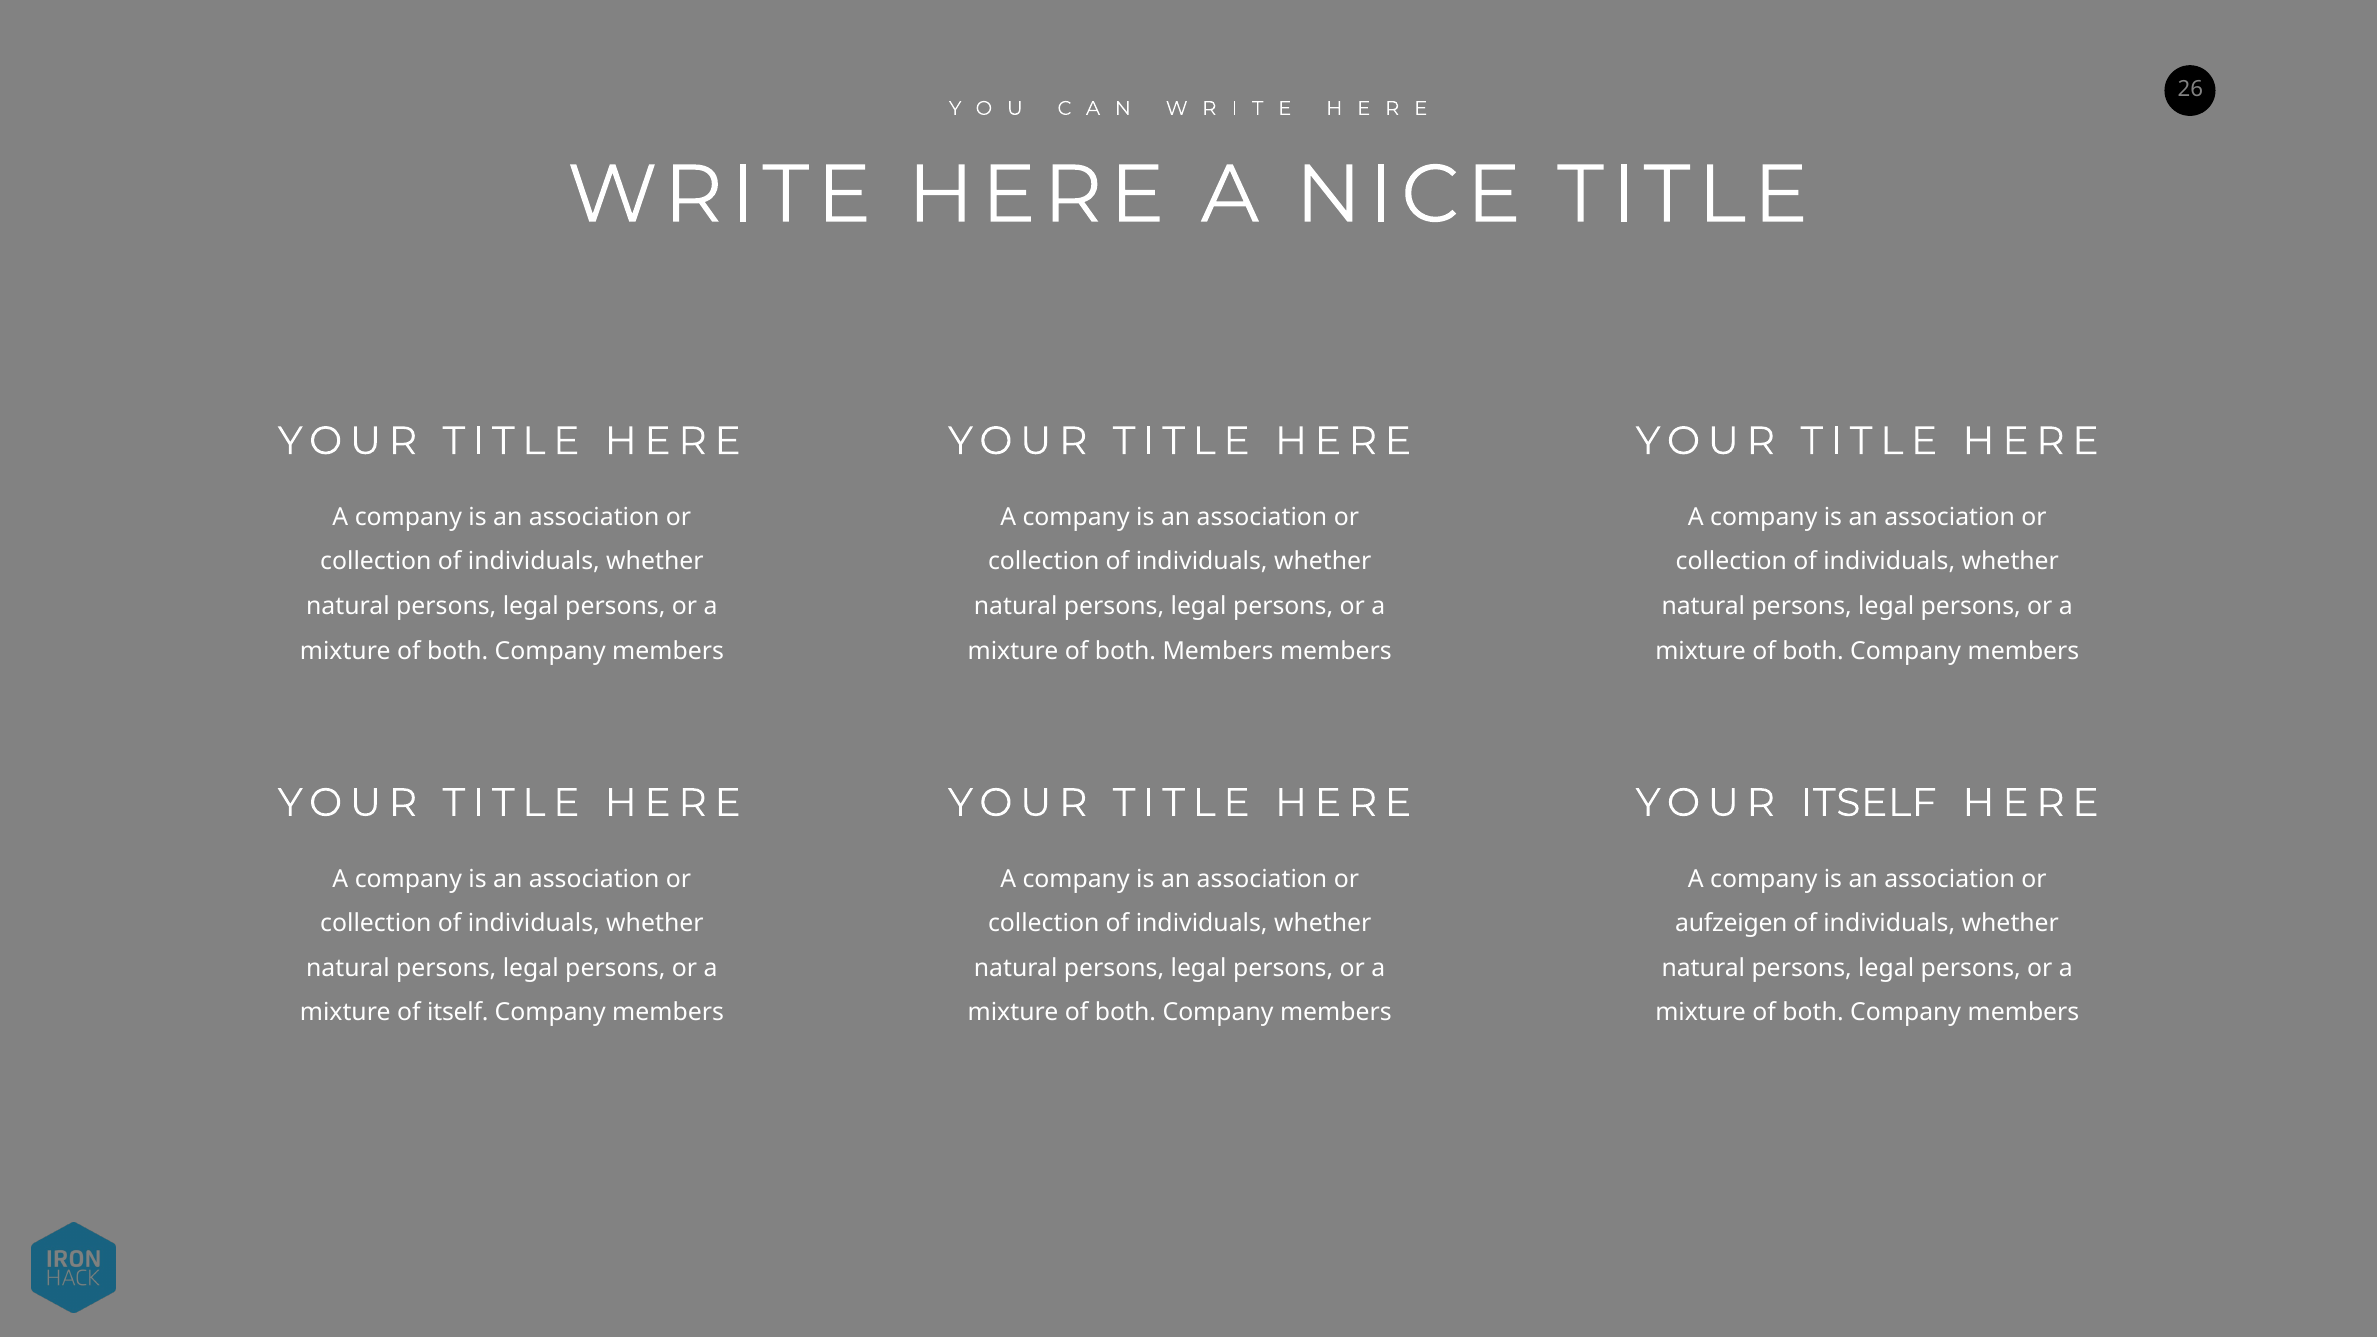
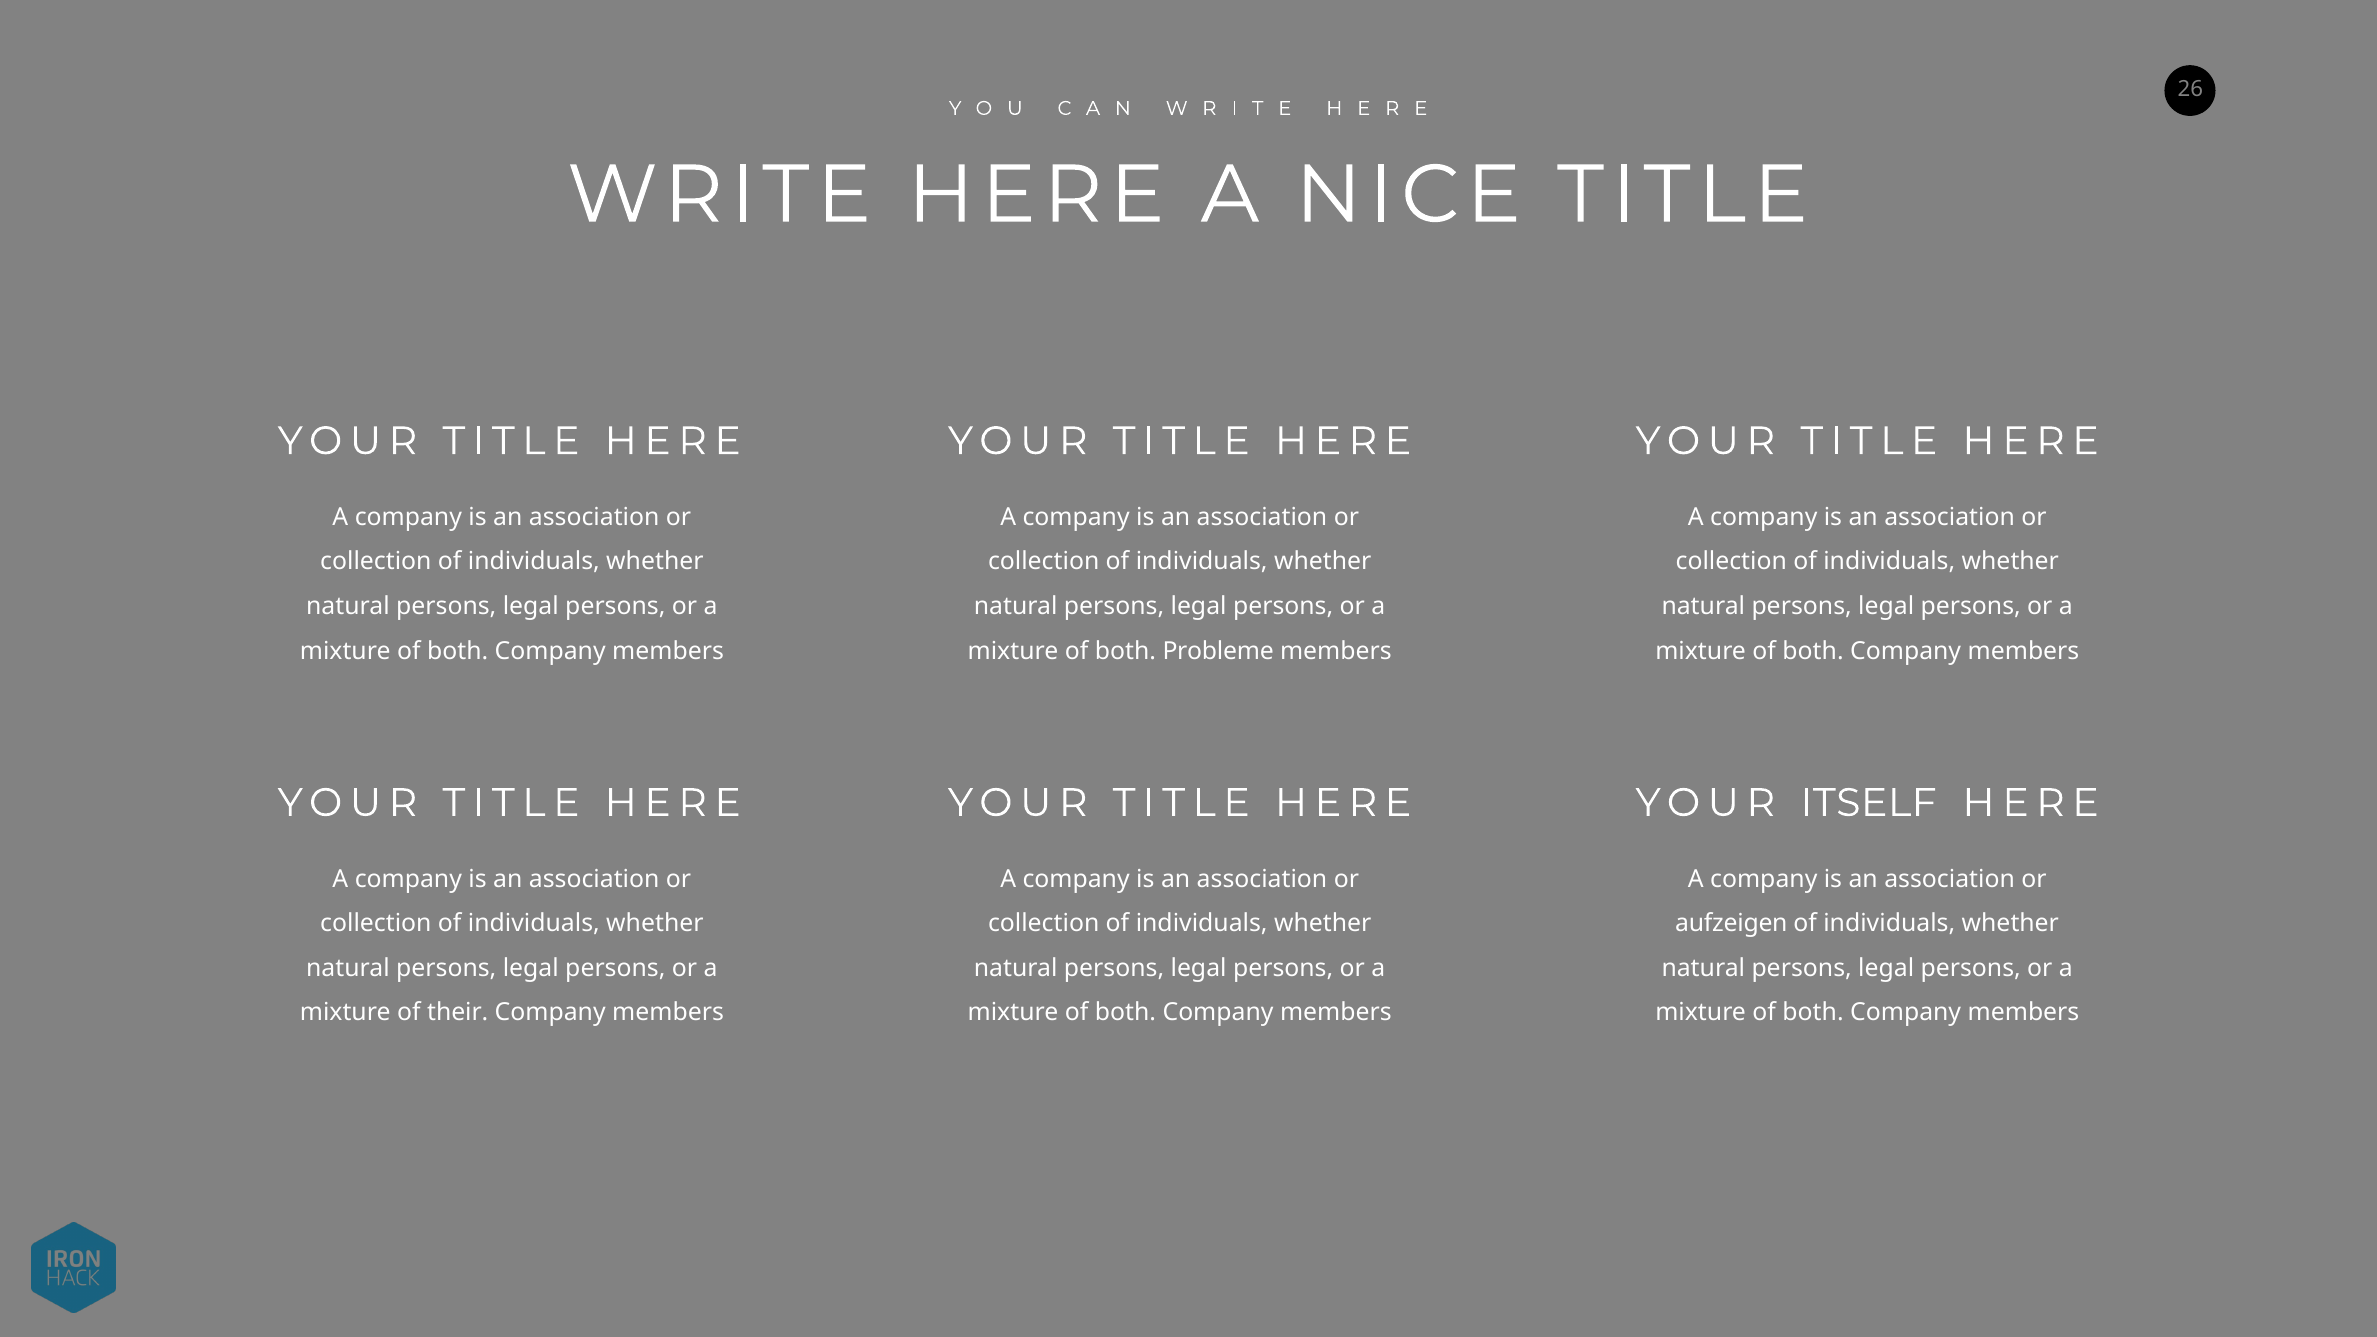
both Members: Members -> Probleme
of itself: itself -> their
